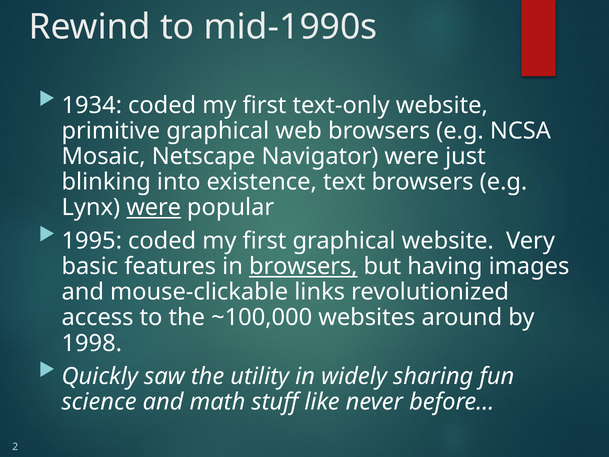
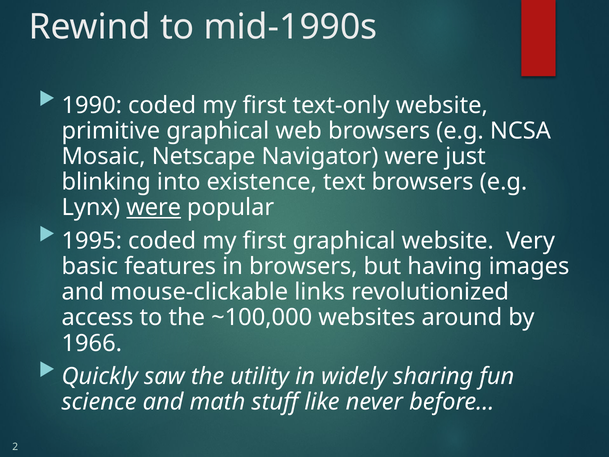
1934: 1934 -> 1990
browsers at (303, 266) underline: present -> none
1998: 1998 -> 1966
